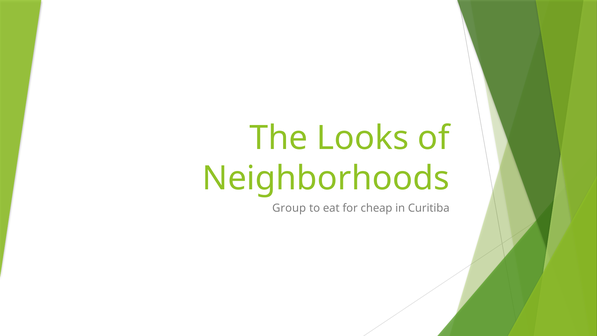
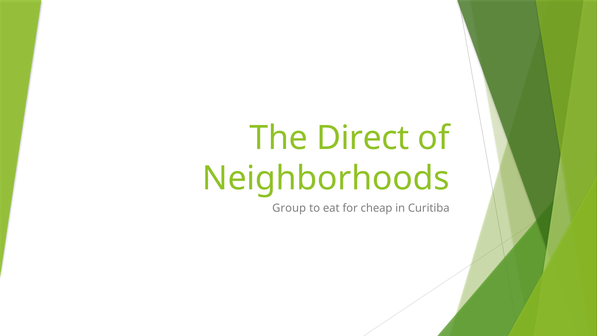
Looks: Looks -> Direct
